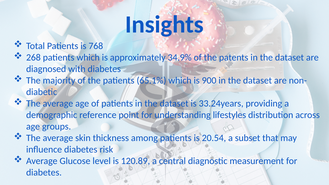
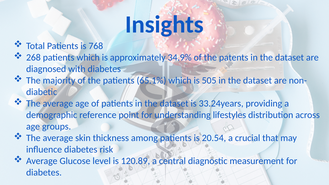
900: 900 -> 505
subset: subset -> crucial
